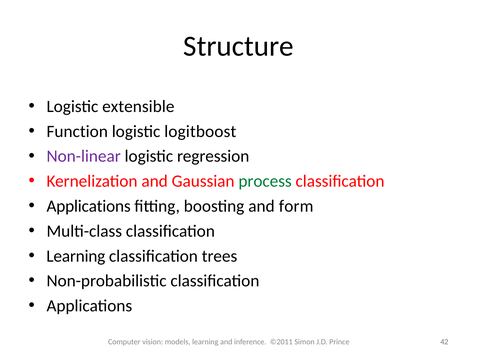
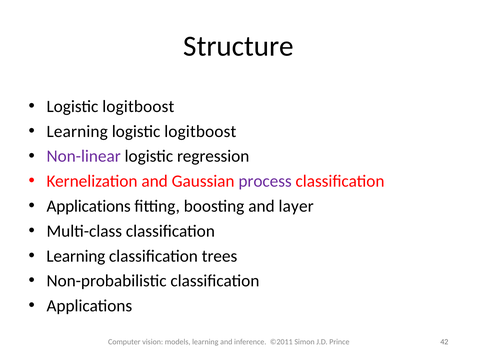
extensible at (138, 106): extensible -> logitboost
Function at (77, 131): Function -> Learning
process colour: green -> purple
form: form -> layer
